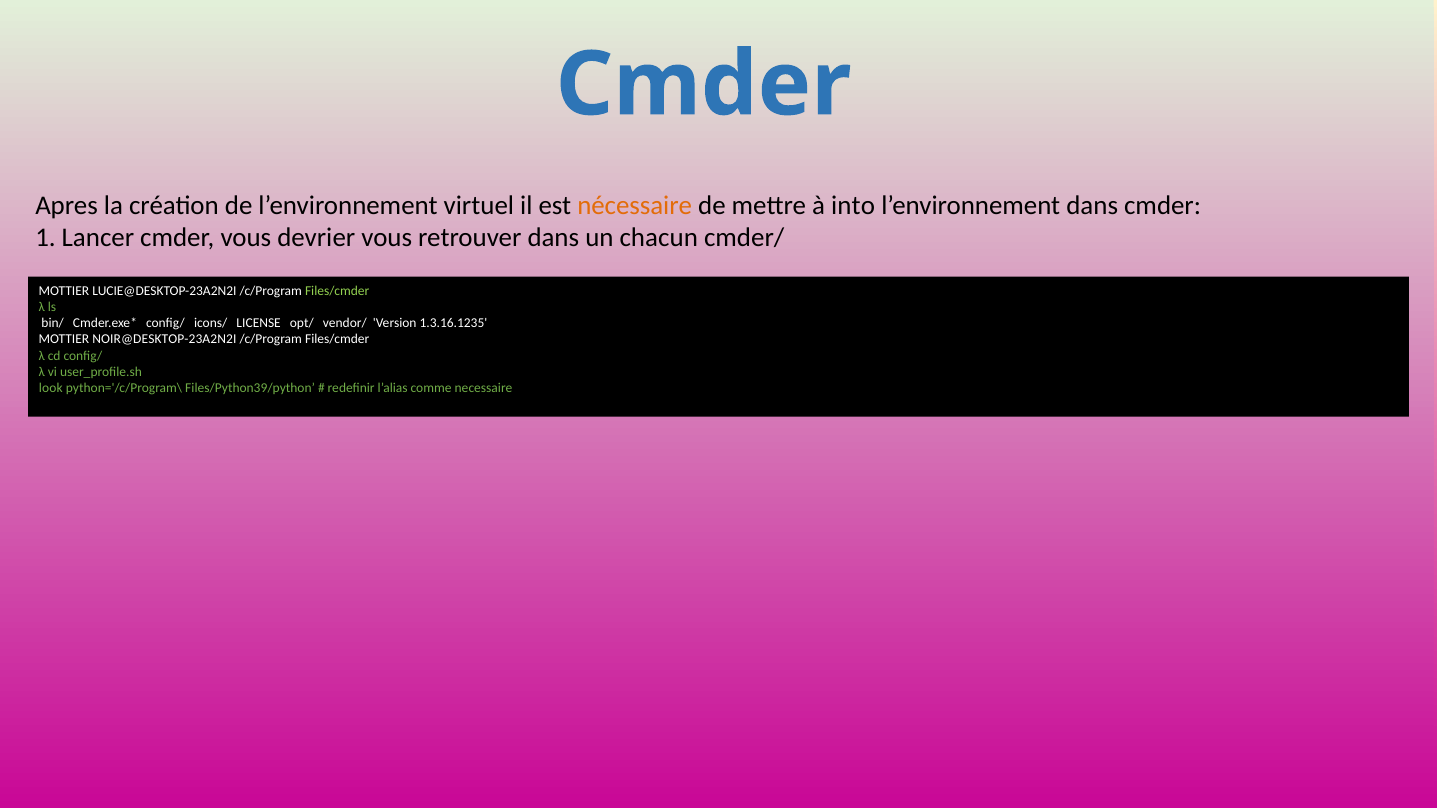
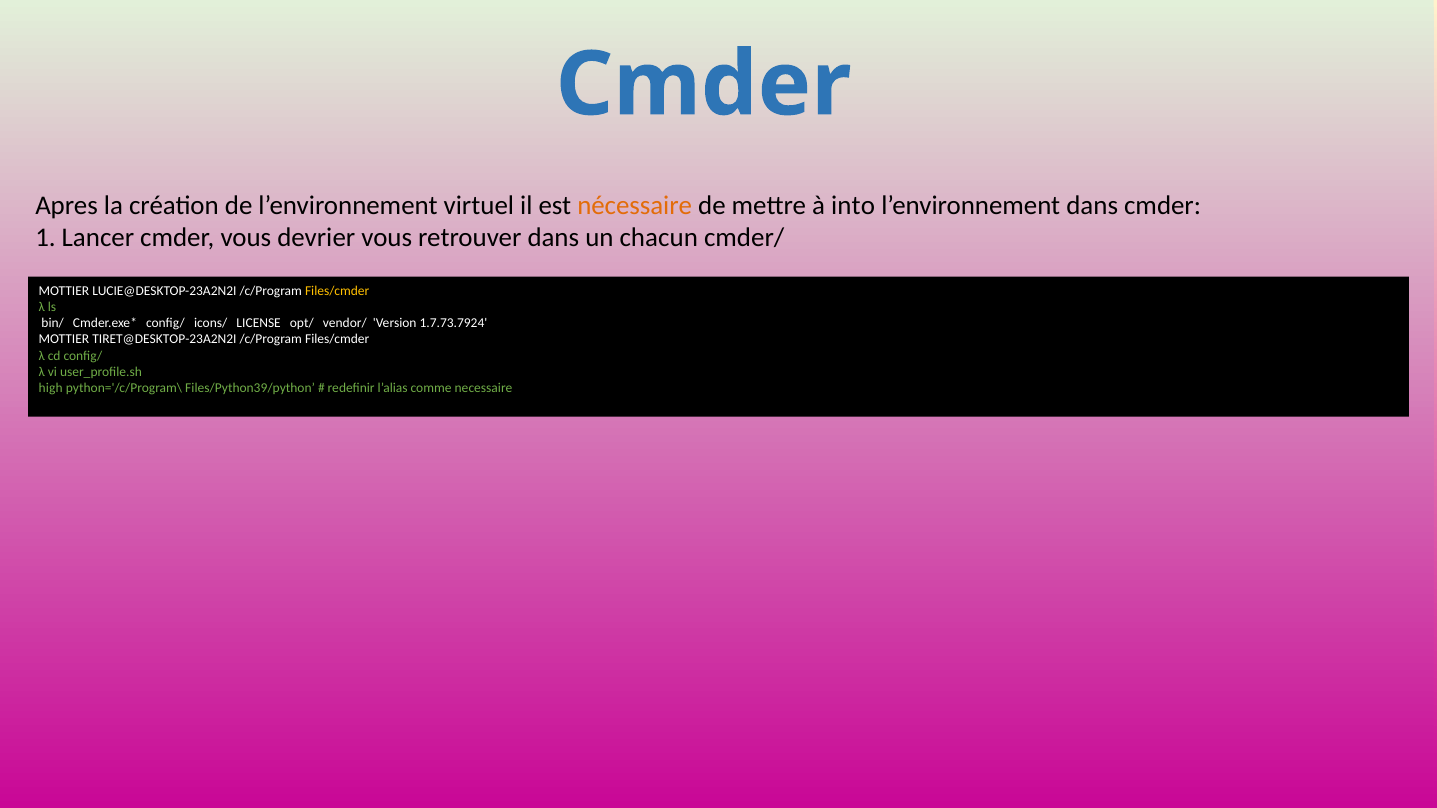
Files/cmder at (337, 291) colour: light green -> yellow
1.3.16.1235: 1.3.16.1235 -> 1.7.73.7924
NOIR@DESKTOP-23A2N2I: NOIR@DESKTOP-23A2N2I -> TIRET@DESKTOP-23A2N2I
look: look -> high
